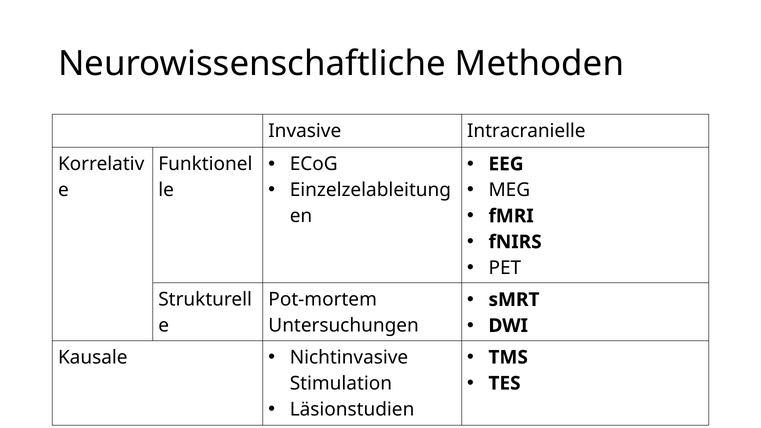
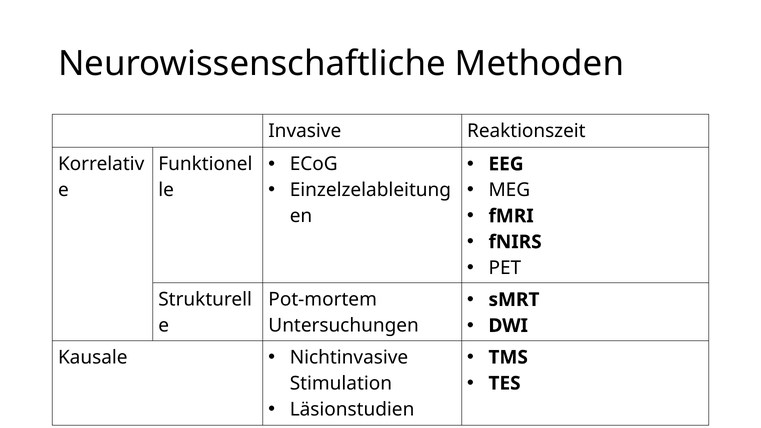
Intracranielle: Intracranielle -> Reaktionszeit
